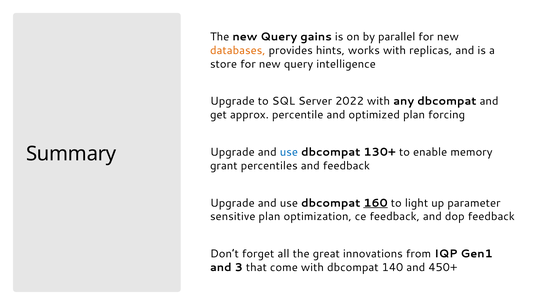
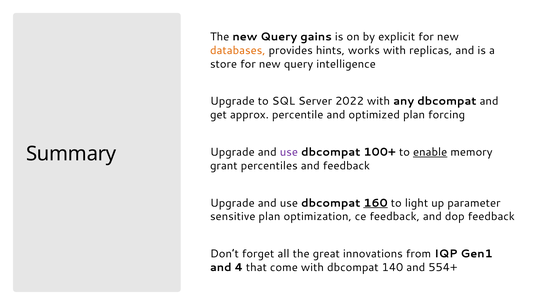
parallel: parallel -> explicit
use at (289, 152) colour: blue -> purple
130+: 130+ -> 100+
enable underline: none -> present
3: 3 -> 4
450+: 450+ -> 554+
